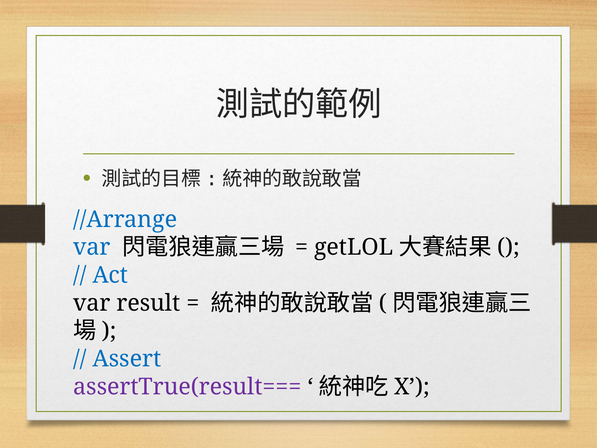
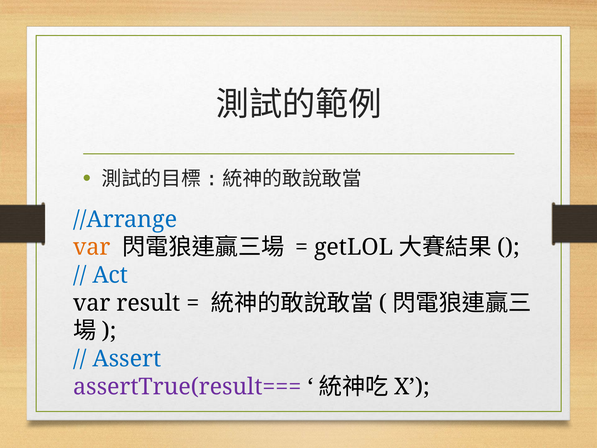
var at (92, 247) colour: blue -> orange
